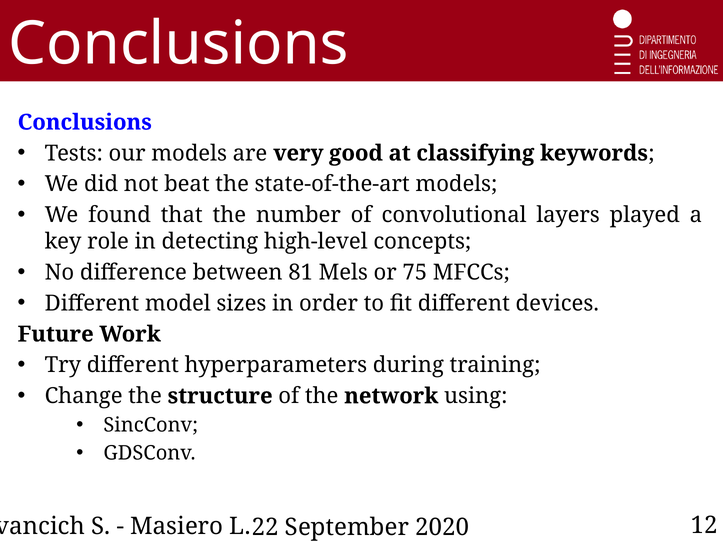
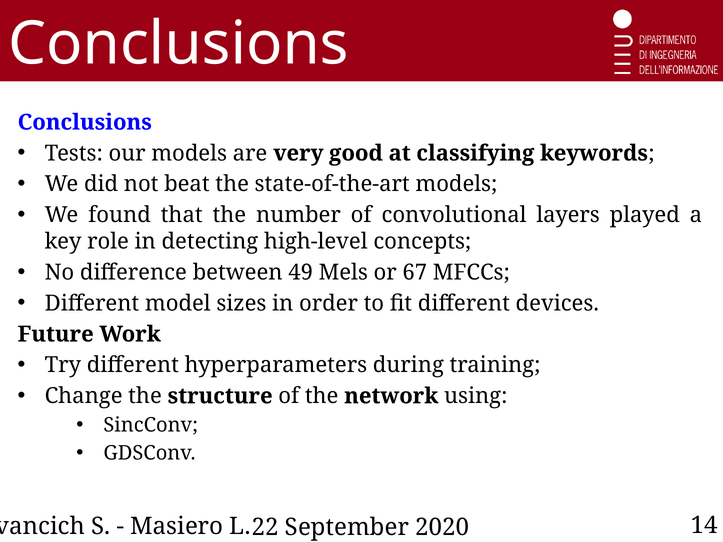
81: 81 -> 49
75: 75 -> 67
12: 12 -> 14
